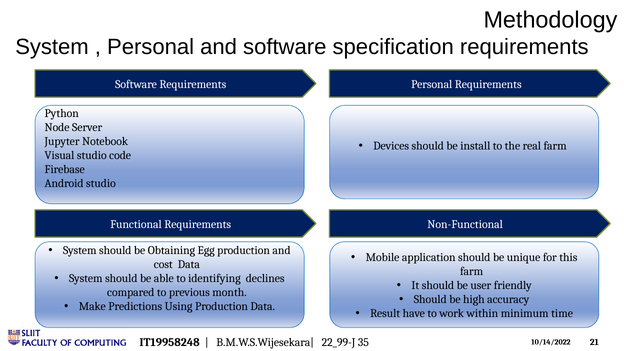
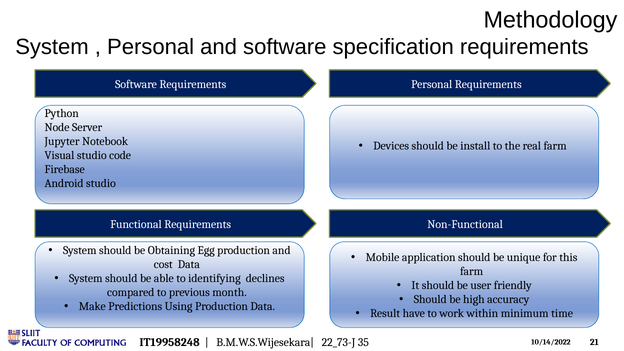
22_99-J: 22_99-J -> 22_73-J
